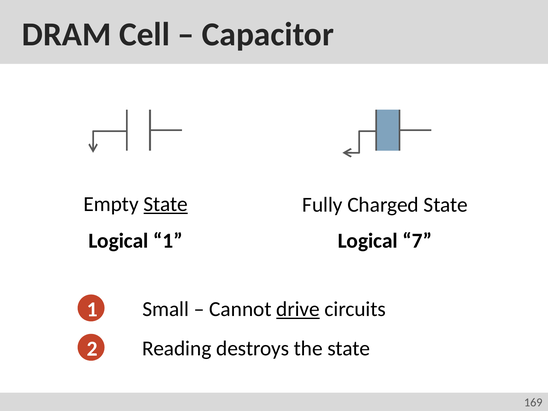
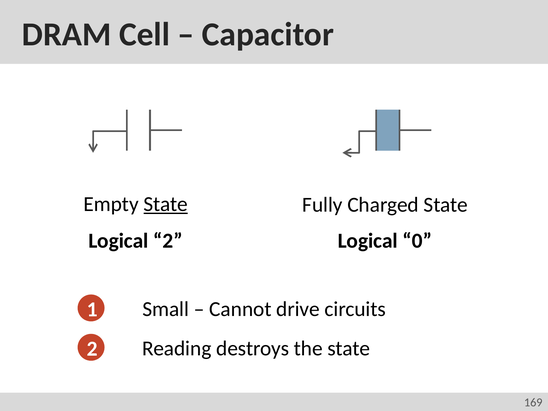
Logical 1: 1 -> 2
7: 7 -> 0
drive underline: present -> none
